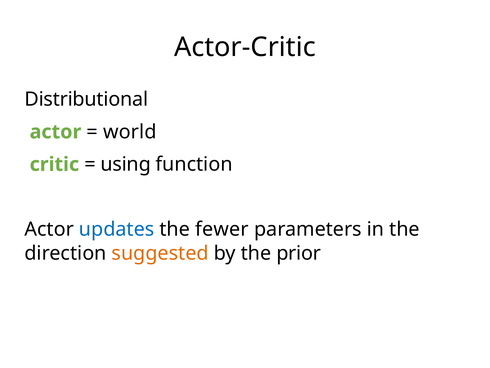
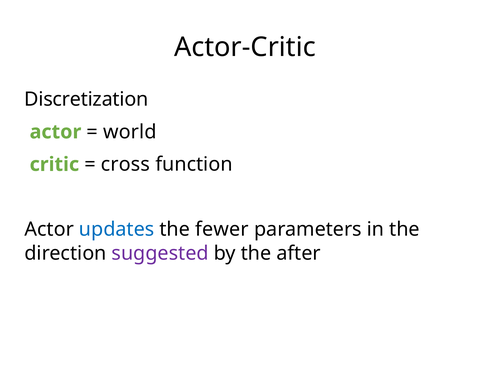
Distributional: Distributional -> Discretization
using: using -> cross
suggested colour: orange -> purple
prior: prior -> after
